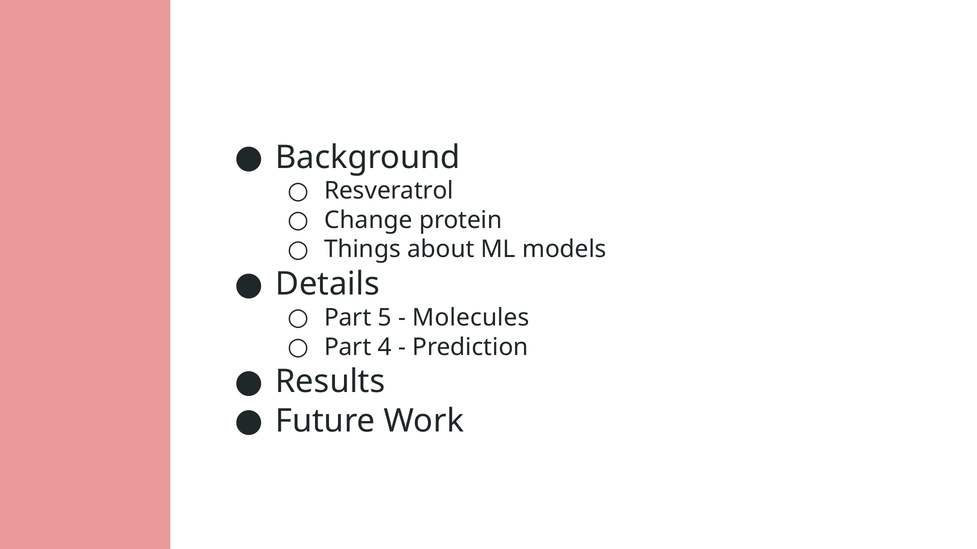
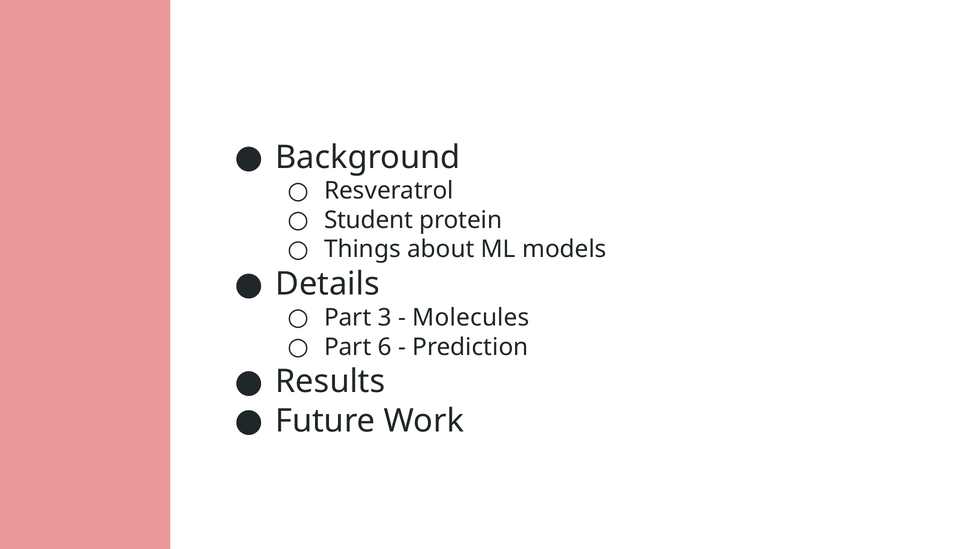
Change: Change -> Student
5: 5 -> 3
4: 4 -> 6
